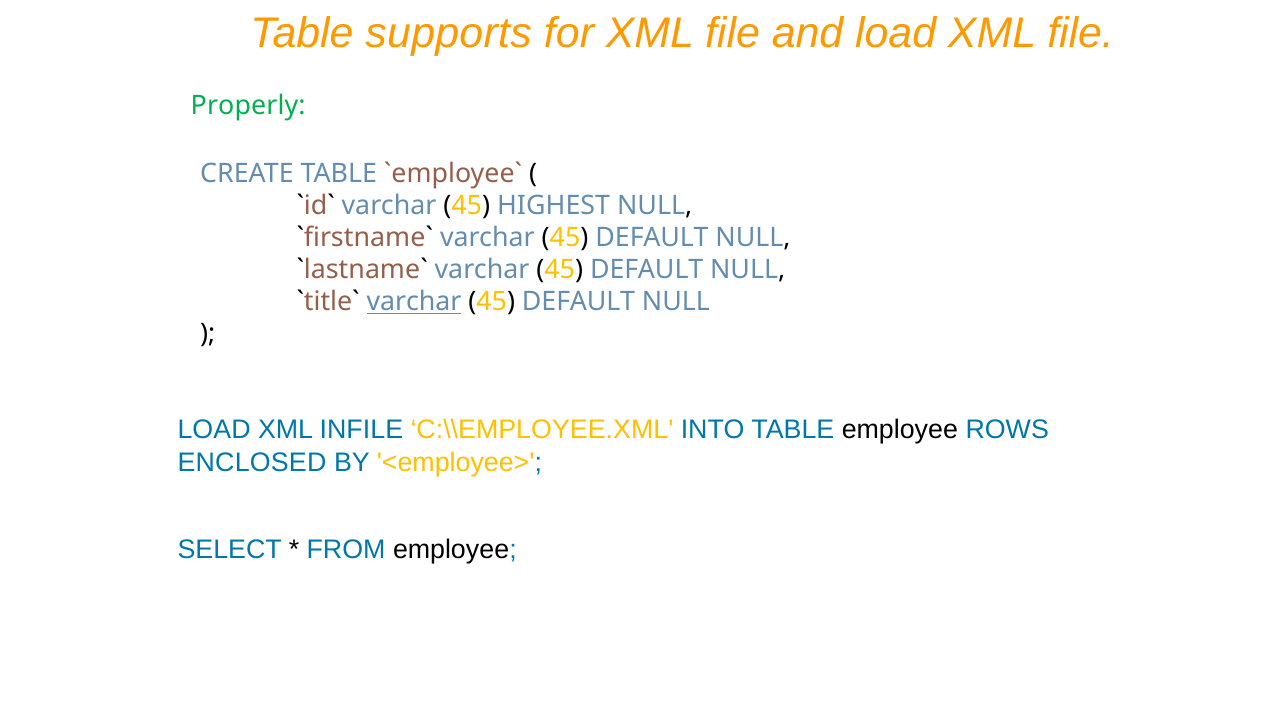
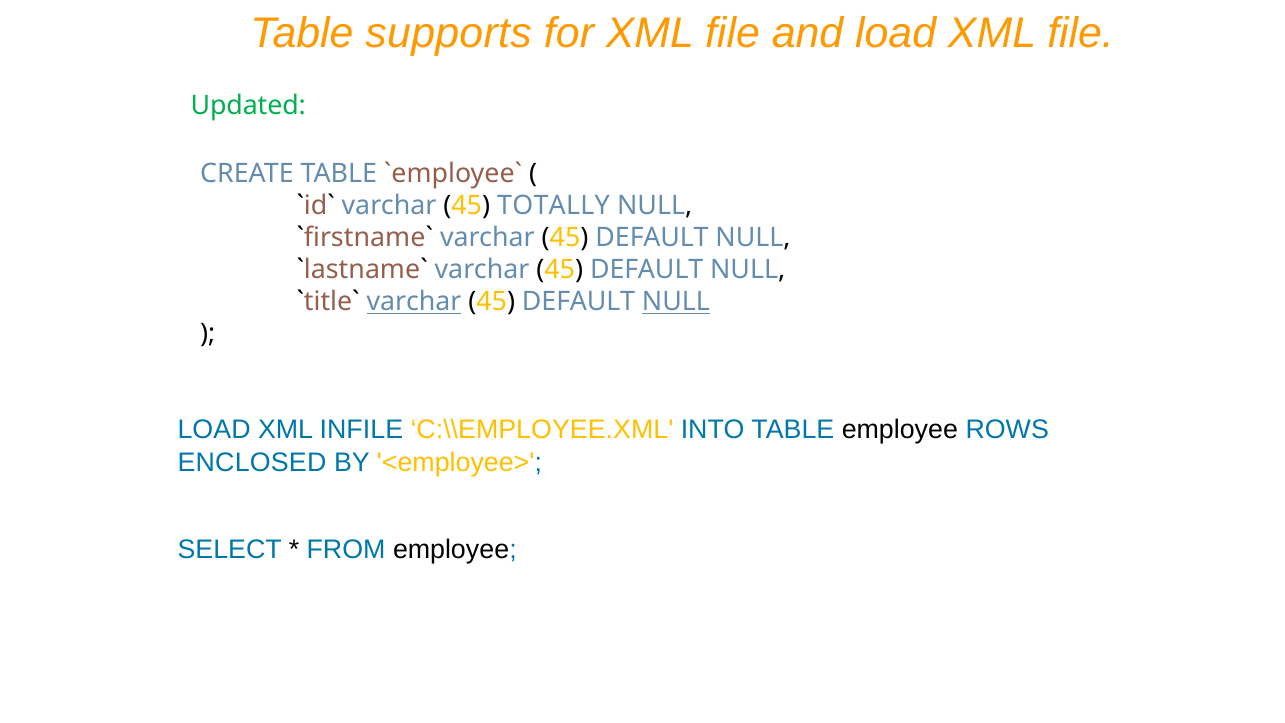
Properly: Properly -> Updated
HIGHEST: HIGHEST -> TOTALLY
NULL at (676, 302) underline: none -> present
